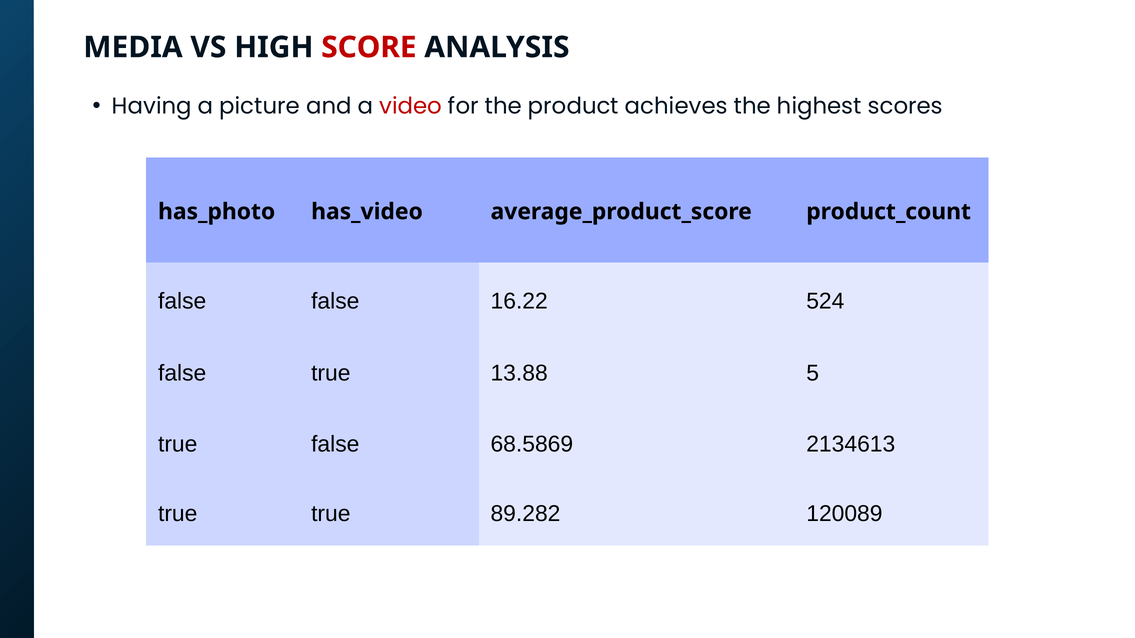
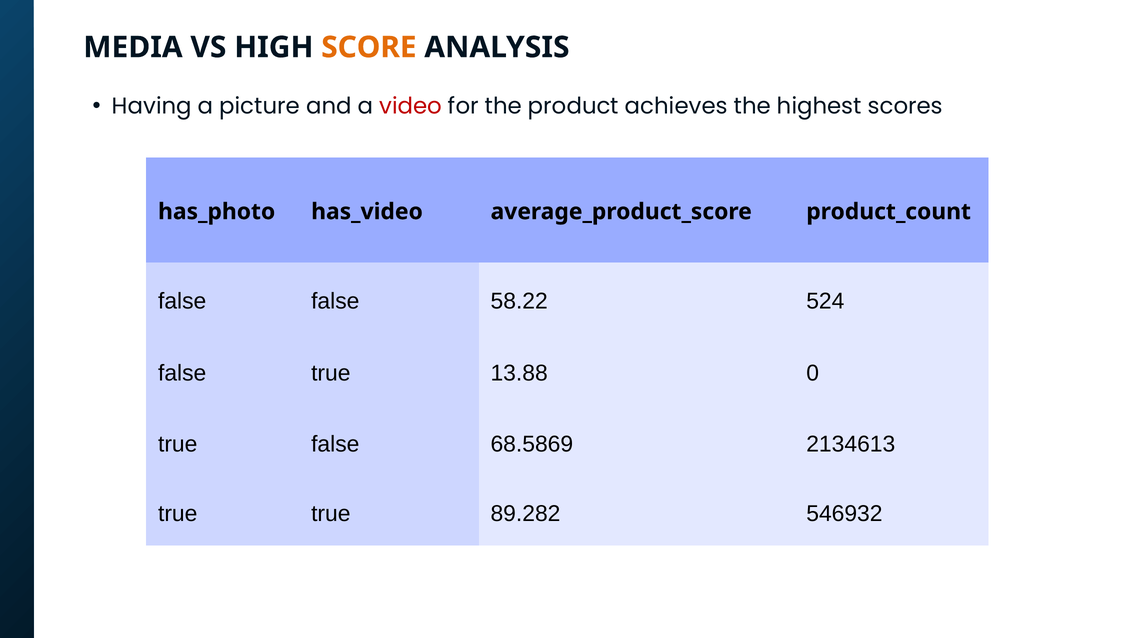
SCORE colour: red -> orange
16.22: 16.22 -> 58.22
5: 5 -> 0
120089: 120089 -> 546932
